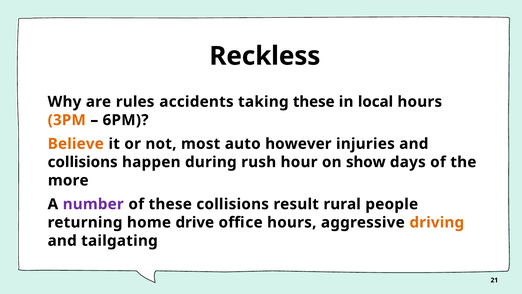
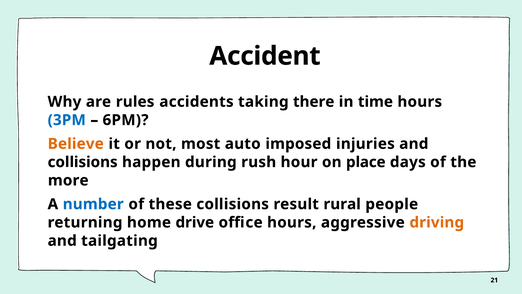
Reckless: Reckless -> Accident
taking these: these -> there
local: local -> time
3PM colour: orange -> blue
however: however -> imposed
show: show -> place
number colour: purple -> blue
